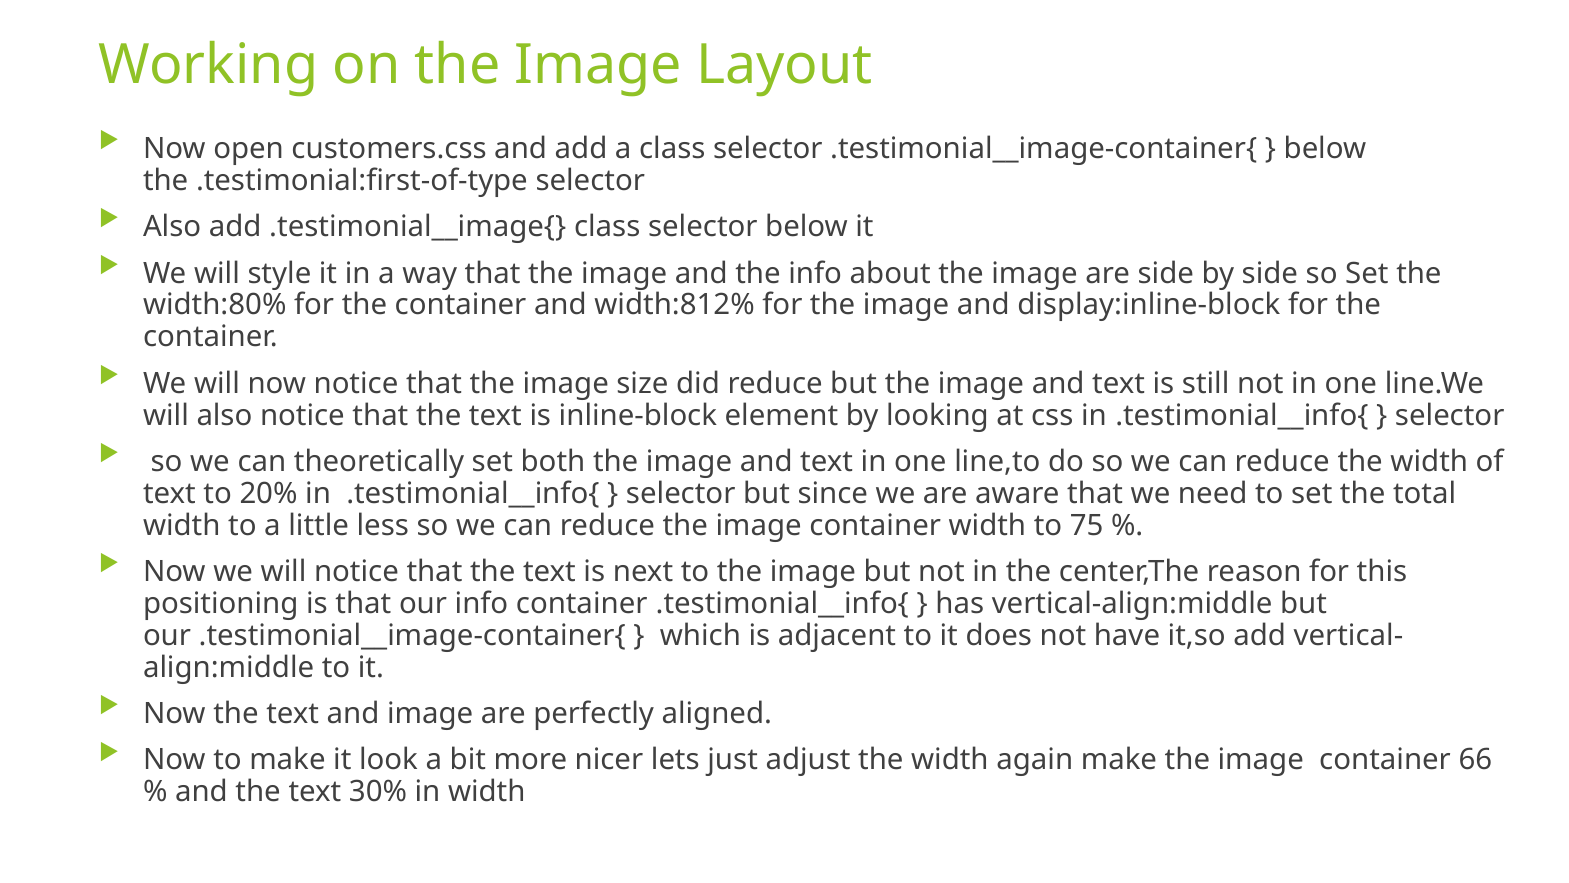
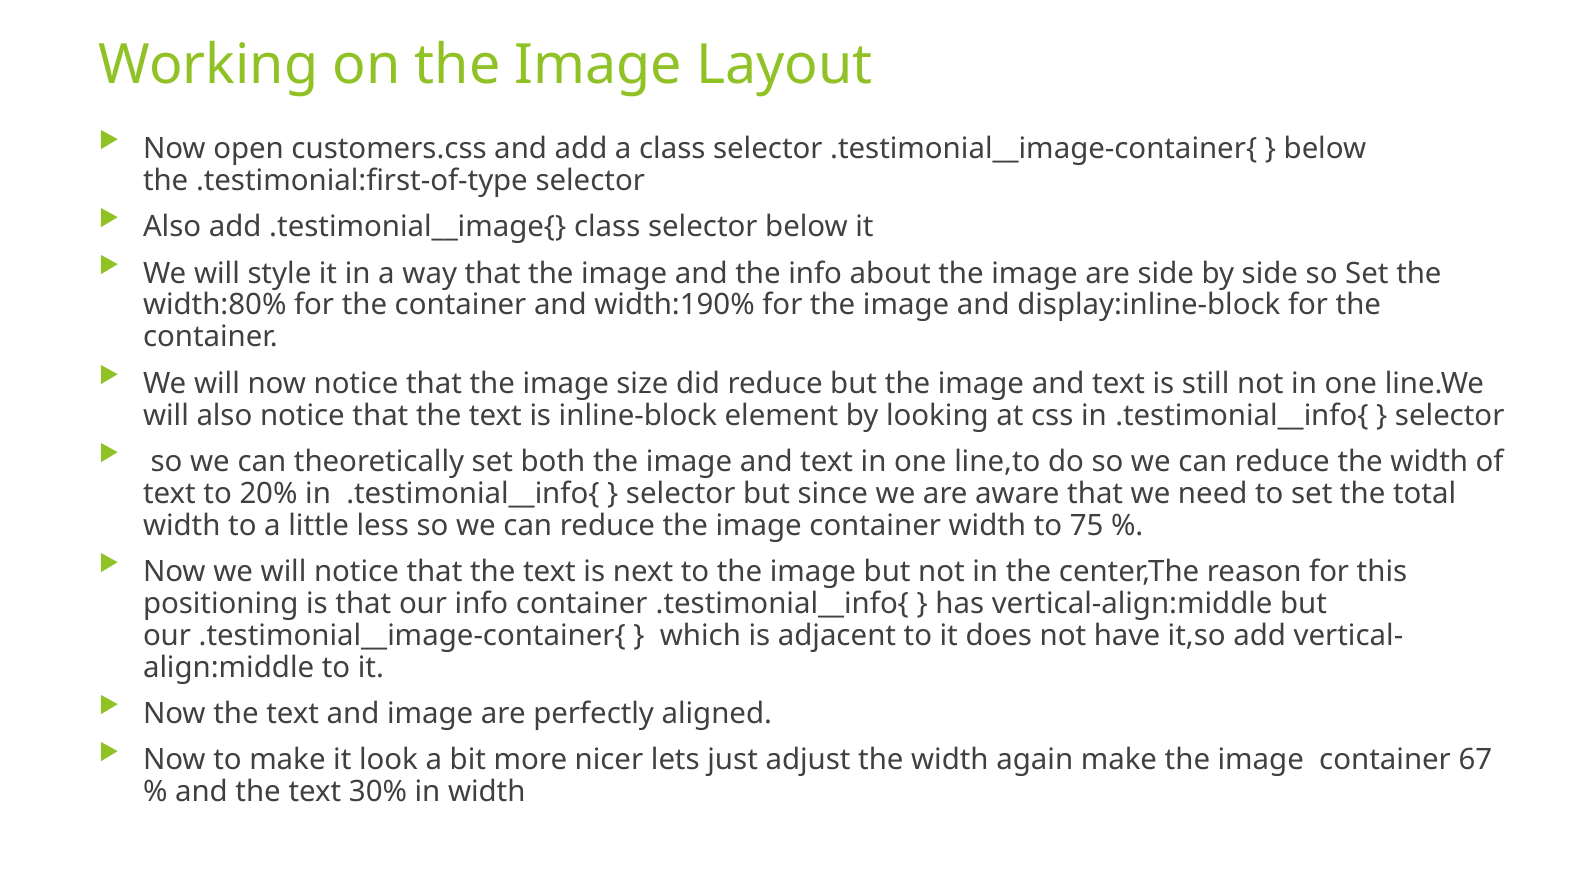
width:812%: width:812% -> width:190%
66: 66 -> 67
